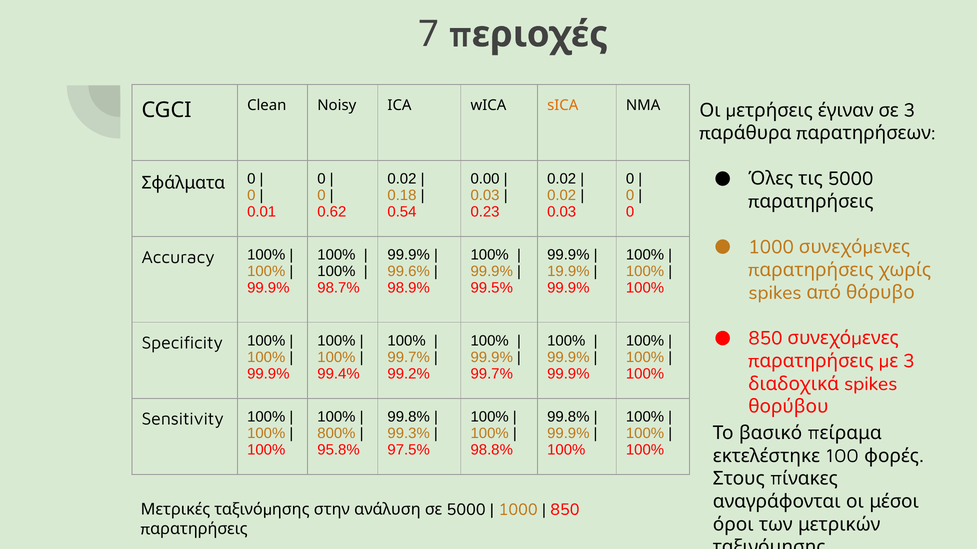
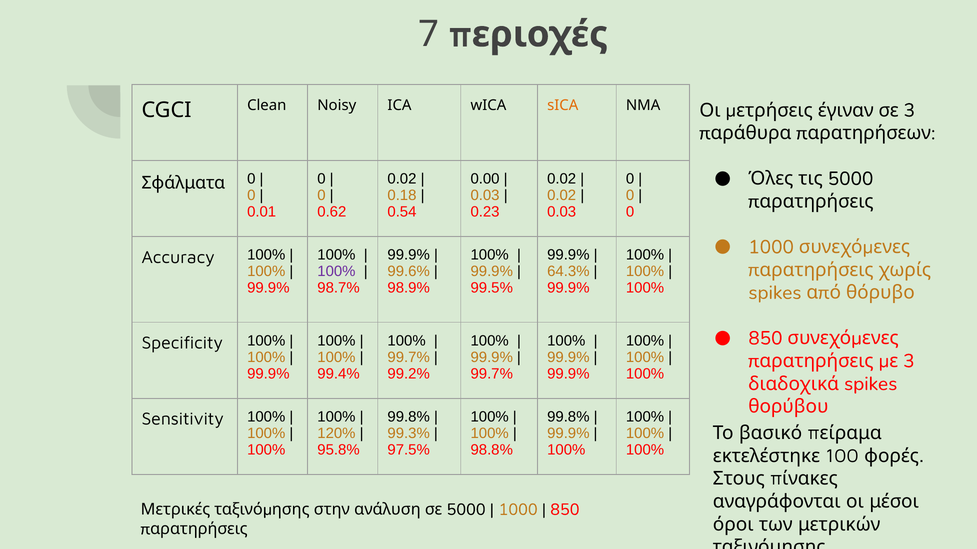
100% at (336, 272) colour: black -> purple
19.9%: 19.9% -> 64.3%
800%: 800% -> 120%
